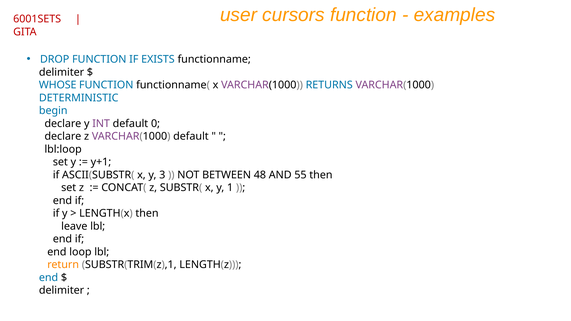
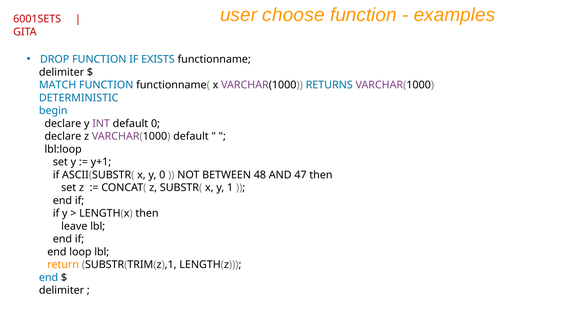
cursors: cursors -> choose
WHOSE: WHOSE -> MATCH
y 3: 3 -> 0
55: 55 -> 47
